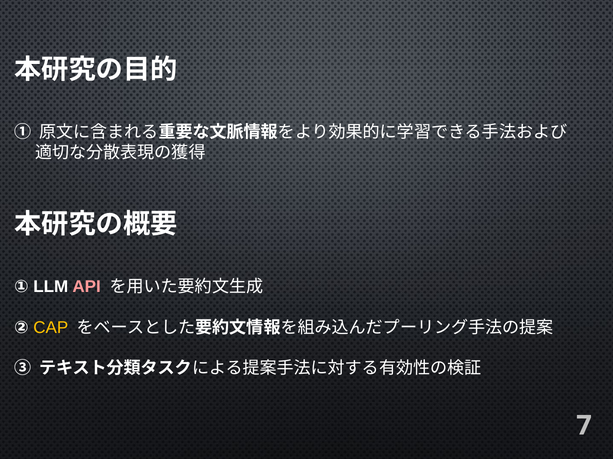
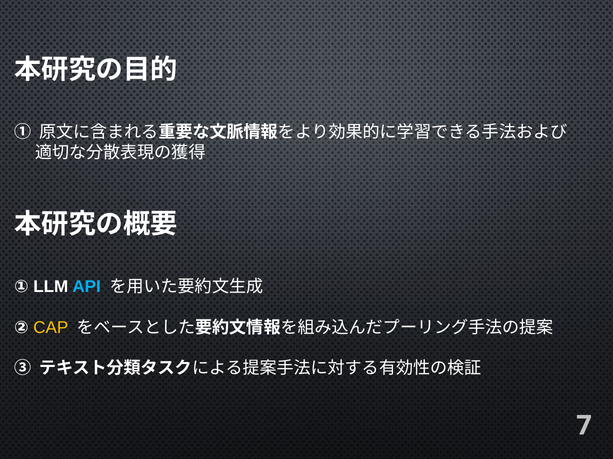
API colour: pink -> light blue
